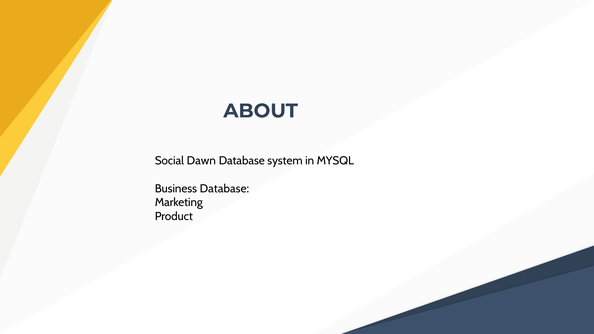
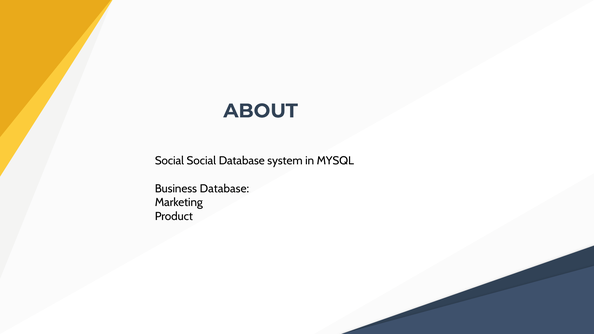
Social Dawn: Dawn -> Social
